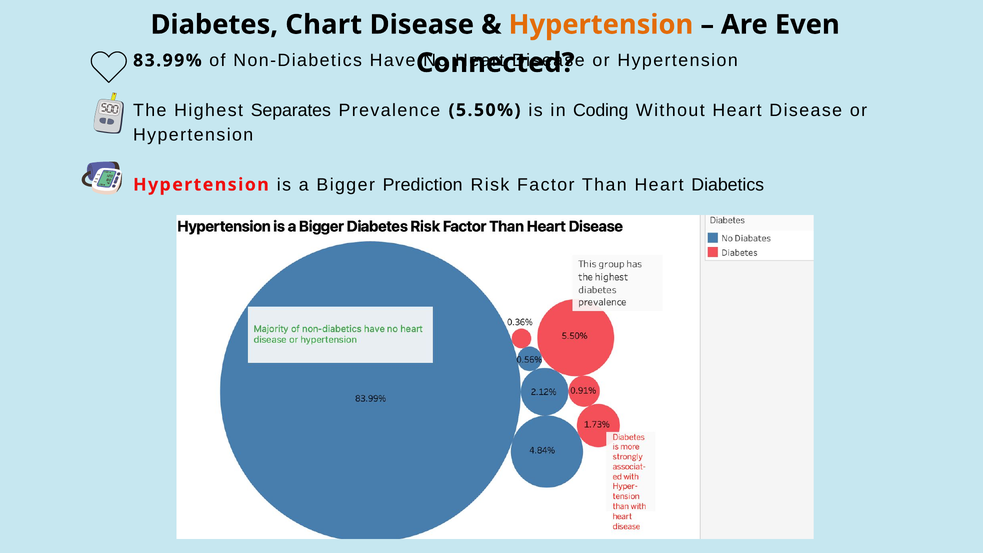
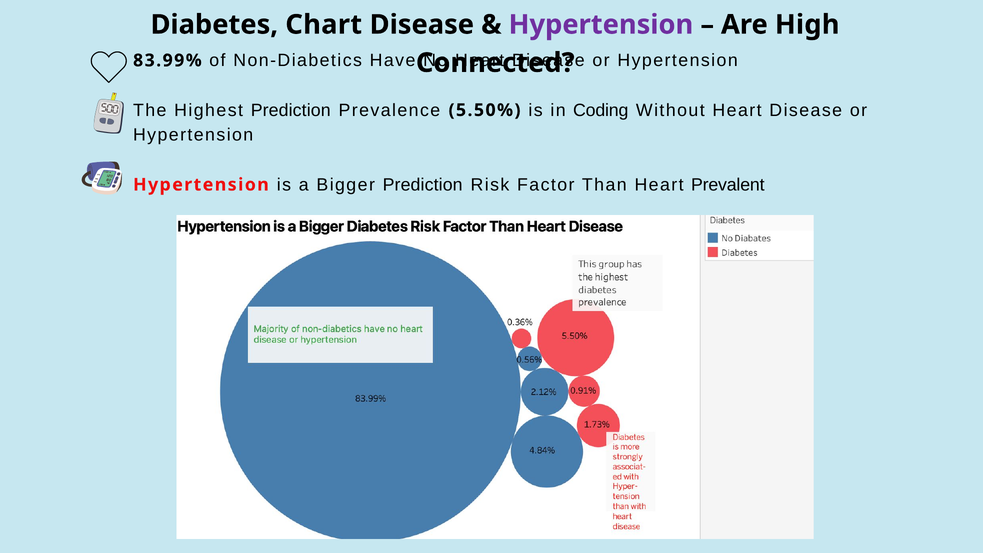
Hypertension at (601, 25) colour: orange -> purple
Even: Even -> High
Highest Separates: Separates -> Prediction
Diabetics: Diabetics -> Prevalent
